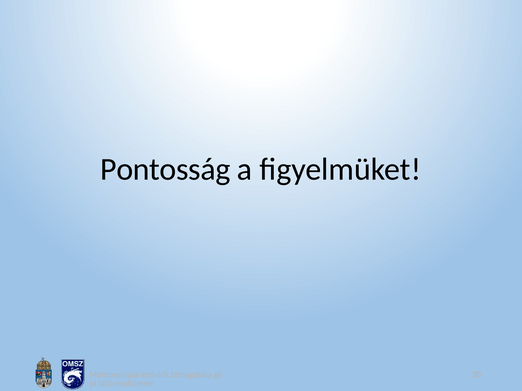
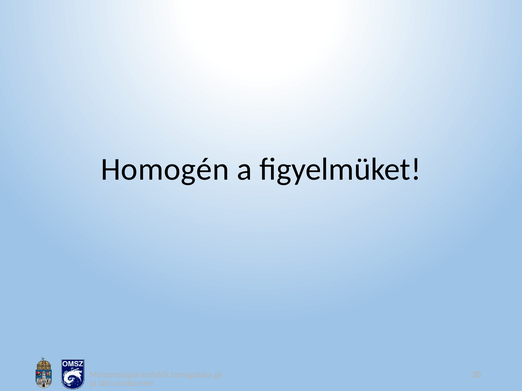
Pontosság: Pontosság -> Homogén
